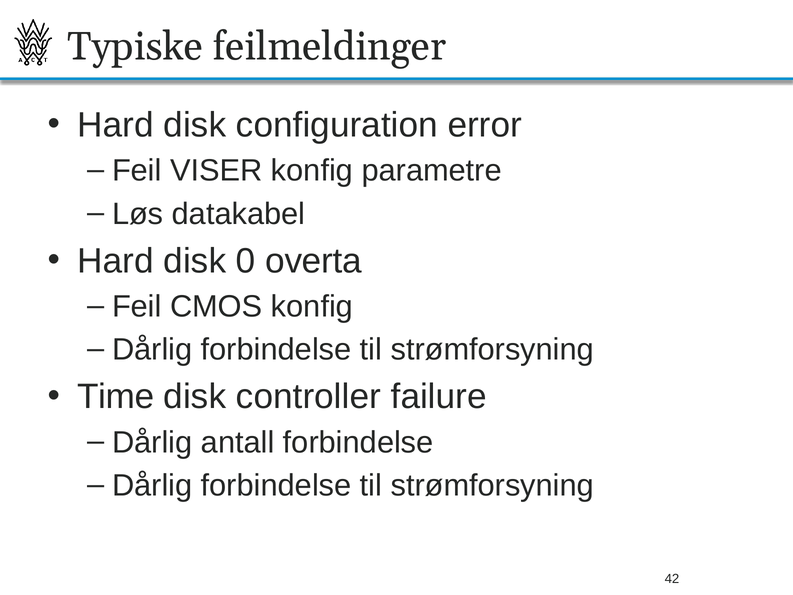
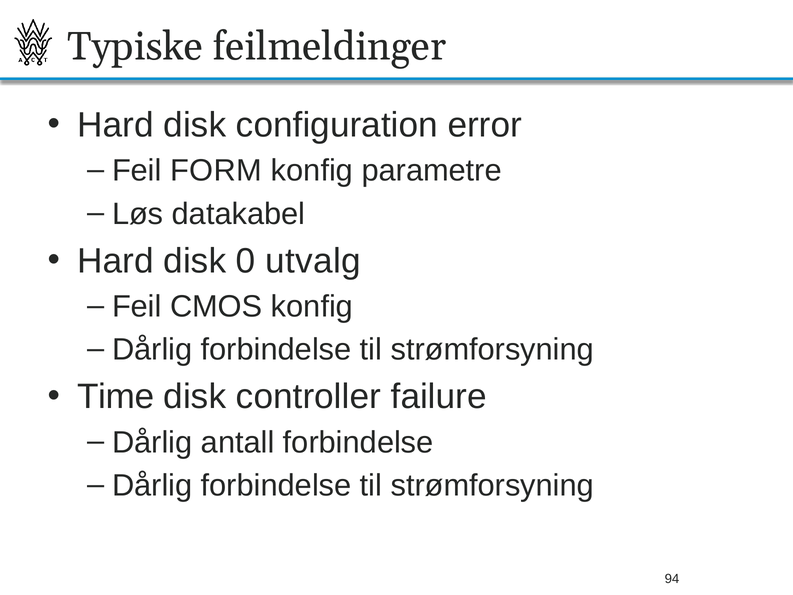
VISER: VISER -> FORM
overta: overta -> utvalg
42: 42 -> 94
